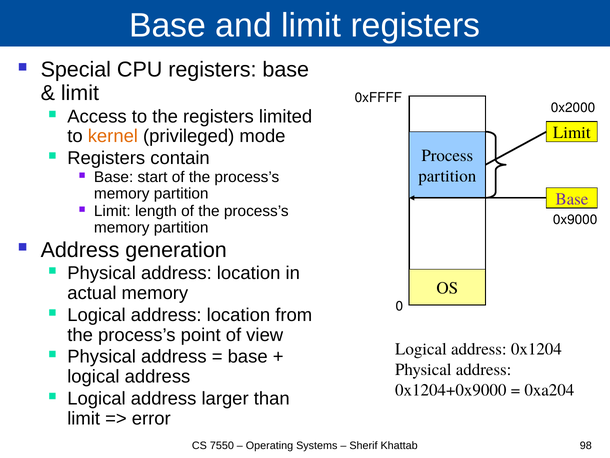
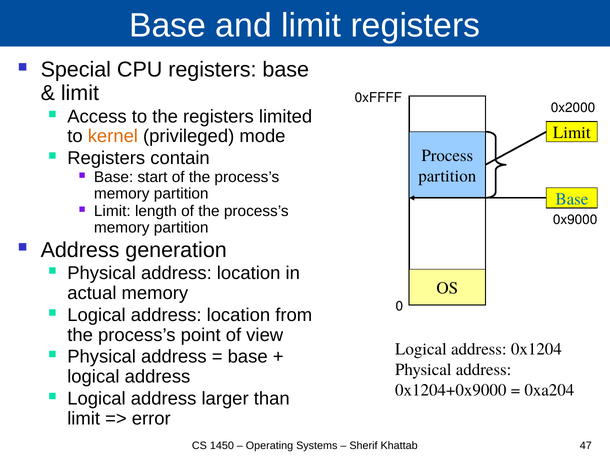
Base at (572, 199) colour: purple -> blue
7550: 7550 -> 1450
98: 98 -> 47
